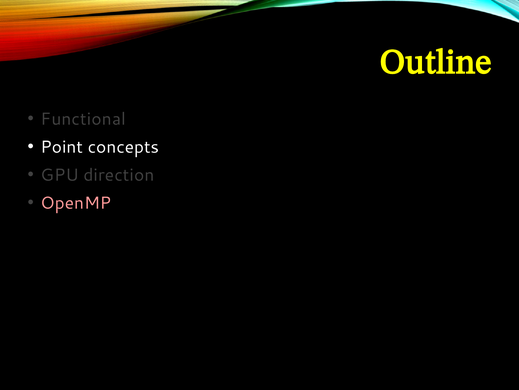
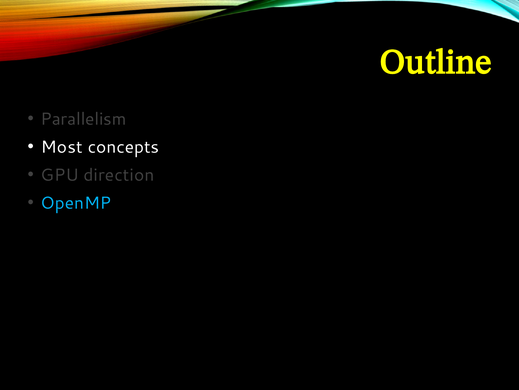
Functional: Functional -> Parallelism
Point: Point -> Most
OpenMP colour: pink -> light blue
